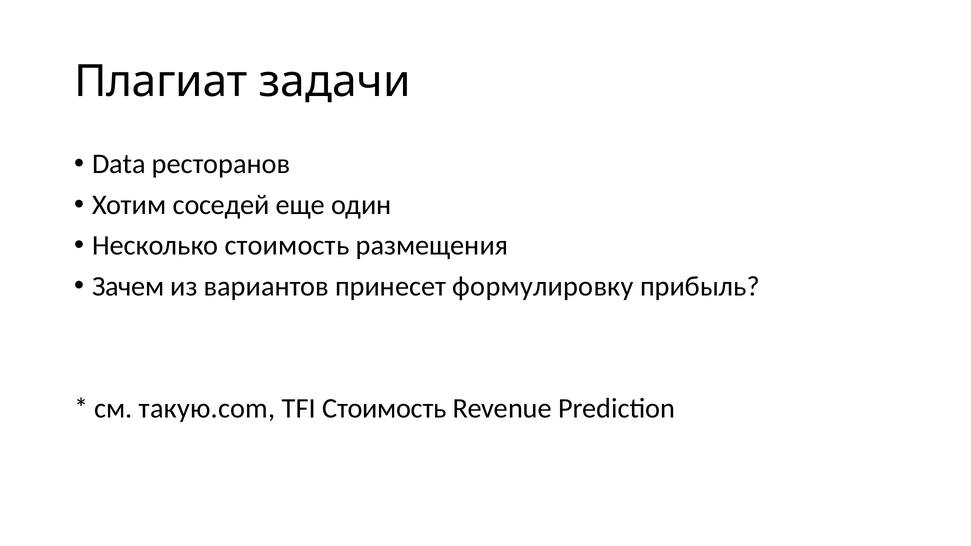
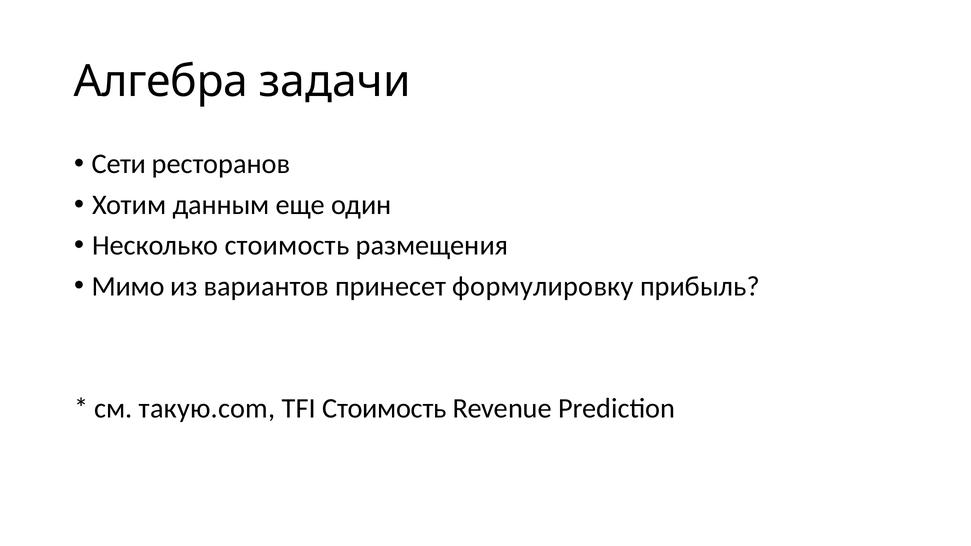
Плагиат: Плагиат -> Алгебра
Data: Data -> Сети
соседей: соседей -> данным
Зачем: Зачем -> Мимо
